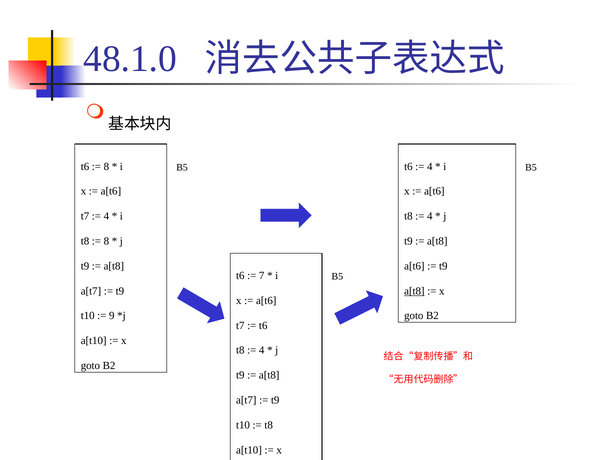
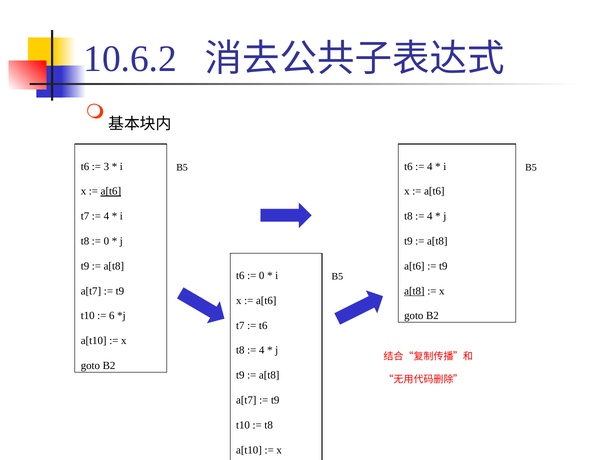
48.1.0: 48.1.0 -> 10.6.2
8 at (106, 166): 8 -> 3
a[t6 at (111, 191) underline: none -> present
8 at (106, 241): 8 -> 0
7 at (262, 276): 7 -> 0
9: 9 -> 6
